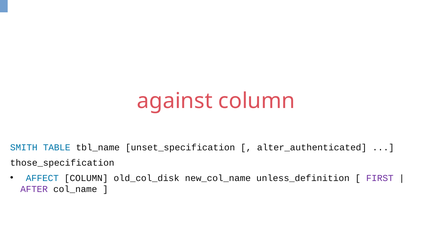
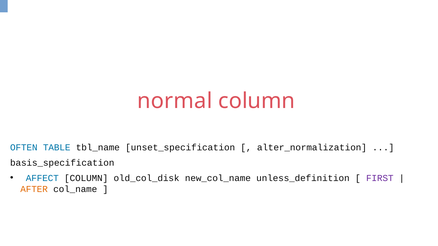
against: against -> normal
SMITH: SMITH -> OFTEN
alter_authenticated: alter_authenticated -> alter_normalization
those_specification: those_specification -> basis_specification
AFTER colour: purple -> orange
